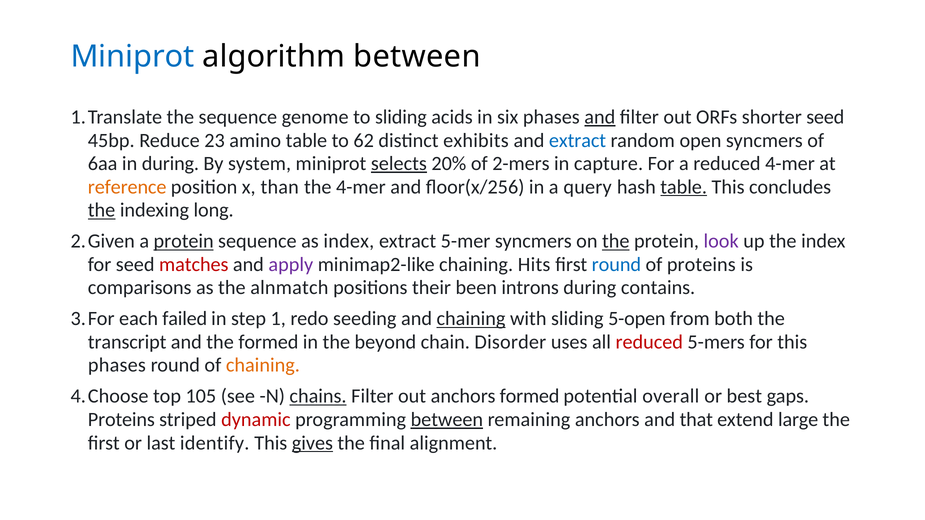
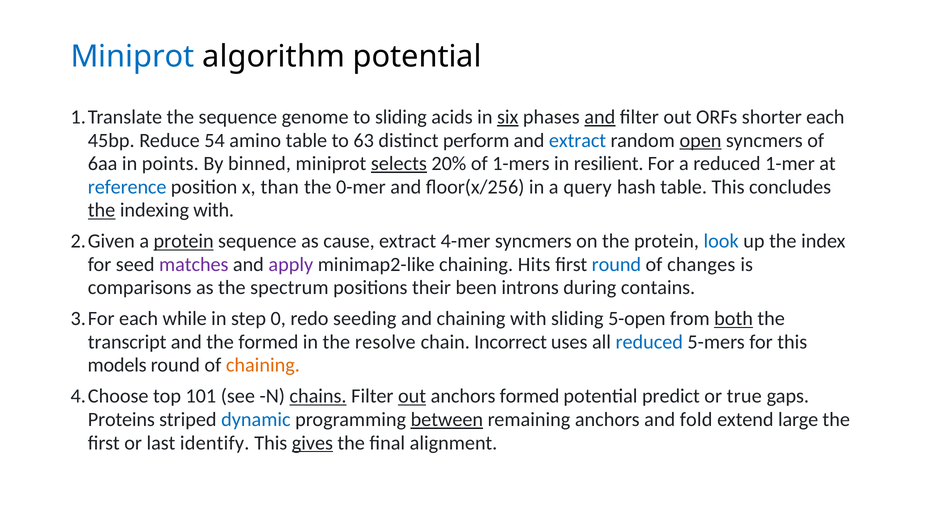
algorithm between: between -> potential
six underline: none -> present
shorter seed: seed -> each
23: 23 -> 54
62: 62 -> 63
exhibits: exhibits -> perform
open underline: none -> present
in during: during -> points
system: system -> binned
2-mers: 2-mers -> 1-mers
capture: capture -> resilient
reduced 4-mer: 4-mer -> 1-mer
reference colour: orange -> blue
the 4-mer: 4-mer -> 0-mer
table at (684, 187) underline: present -> none
indexing long: long -> with
as index: index -> cause
5-mer: 5-mer -> 4-mer
the at (616, 241) underline: present -> none
look colour: purple -> blue
matches colour: red -> purple
of proteins: proteins -> changes
alnmatch: alnmatch -> spectrum
failed: failed -> while
1: 1 -> 0
chaining at (471, 319) underline: present -> none
both underline: none -> present
beyond: beyond -> resolve
Disorder: Disorder -> Incorrect
reduced at (649, 342) colour: red -> blue
phases at (117, 366): phases -> models
105: 105 -> 101
out at (412, 397) underline: none -> present
overall: overall -> predict
best: best -> true
dynamic colour: red -> blue
that: that -> fold
